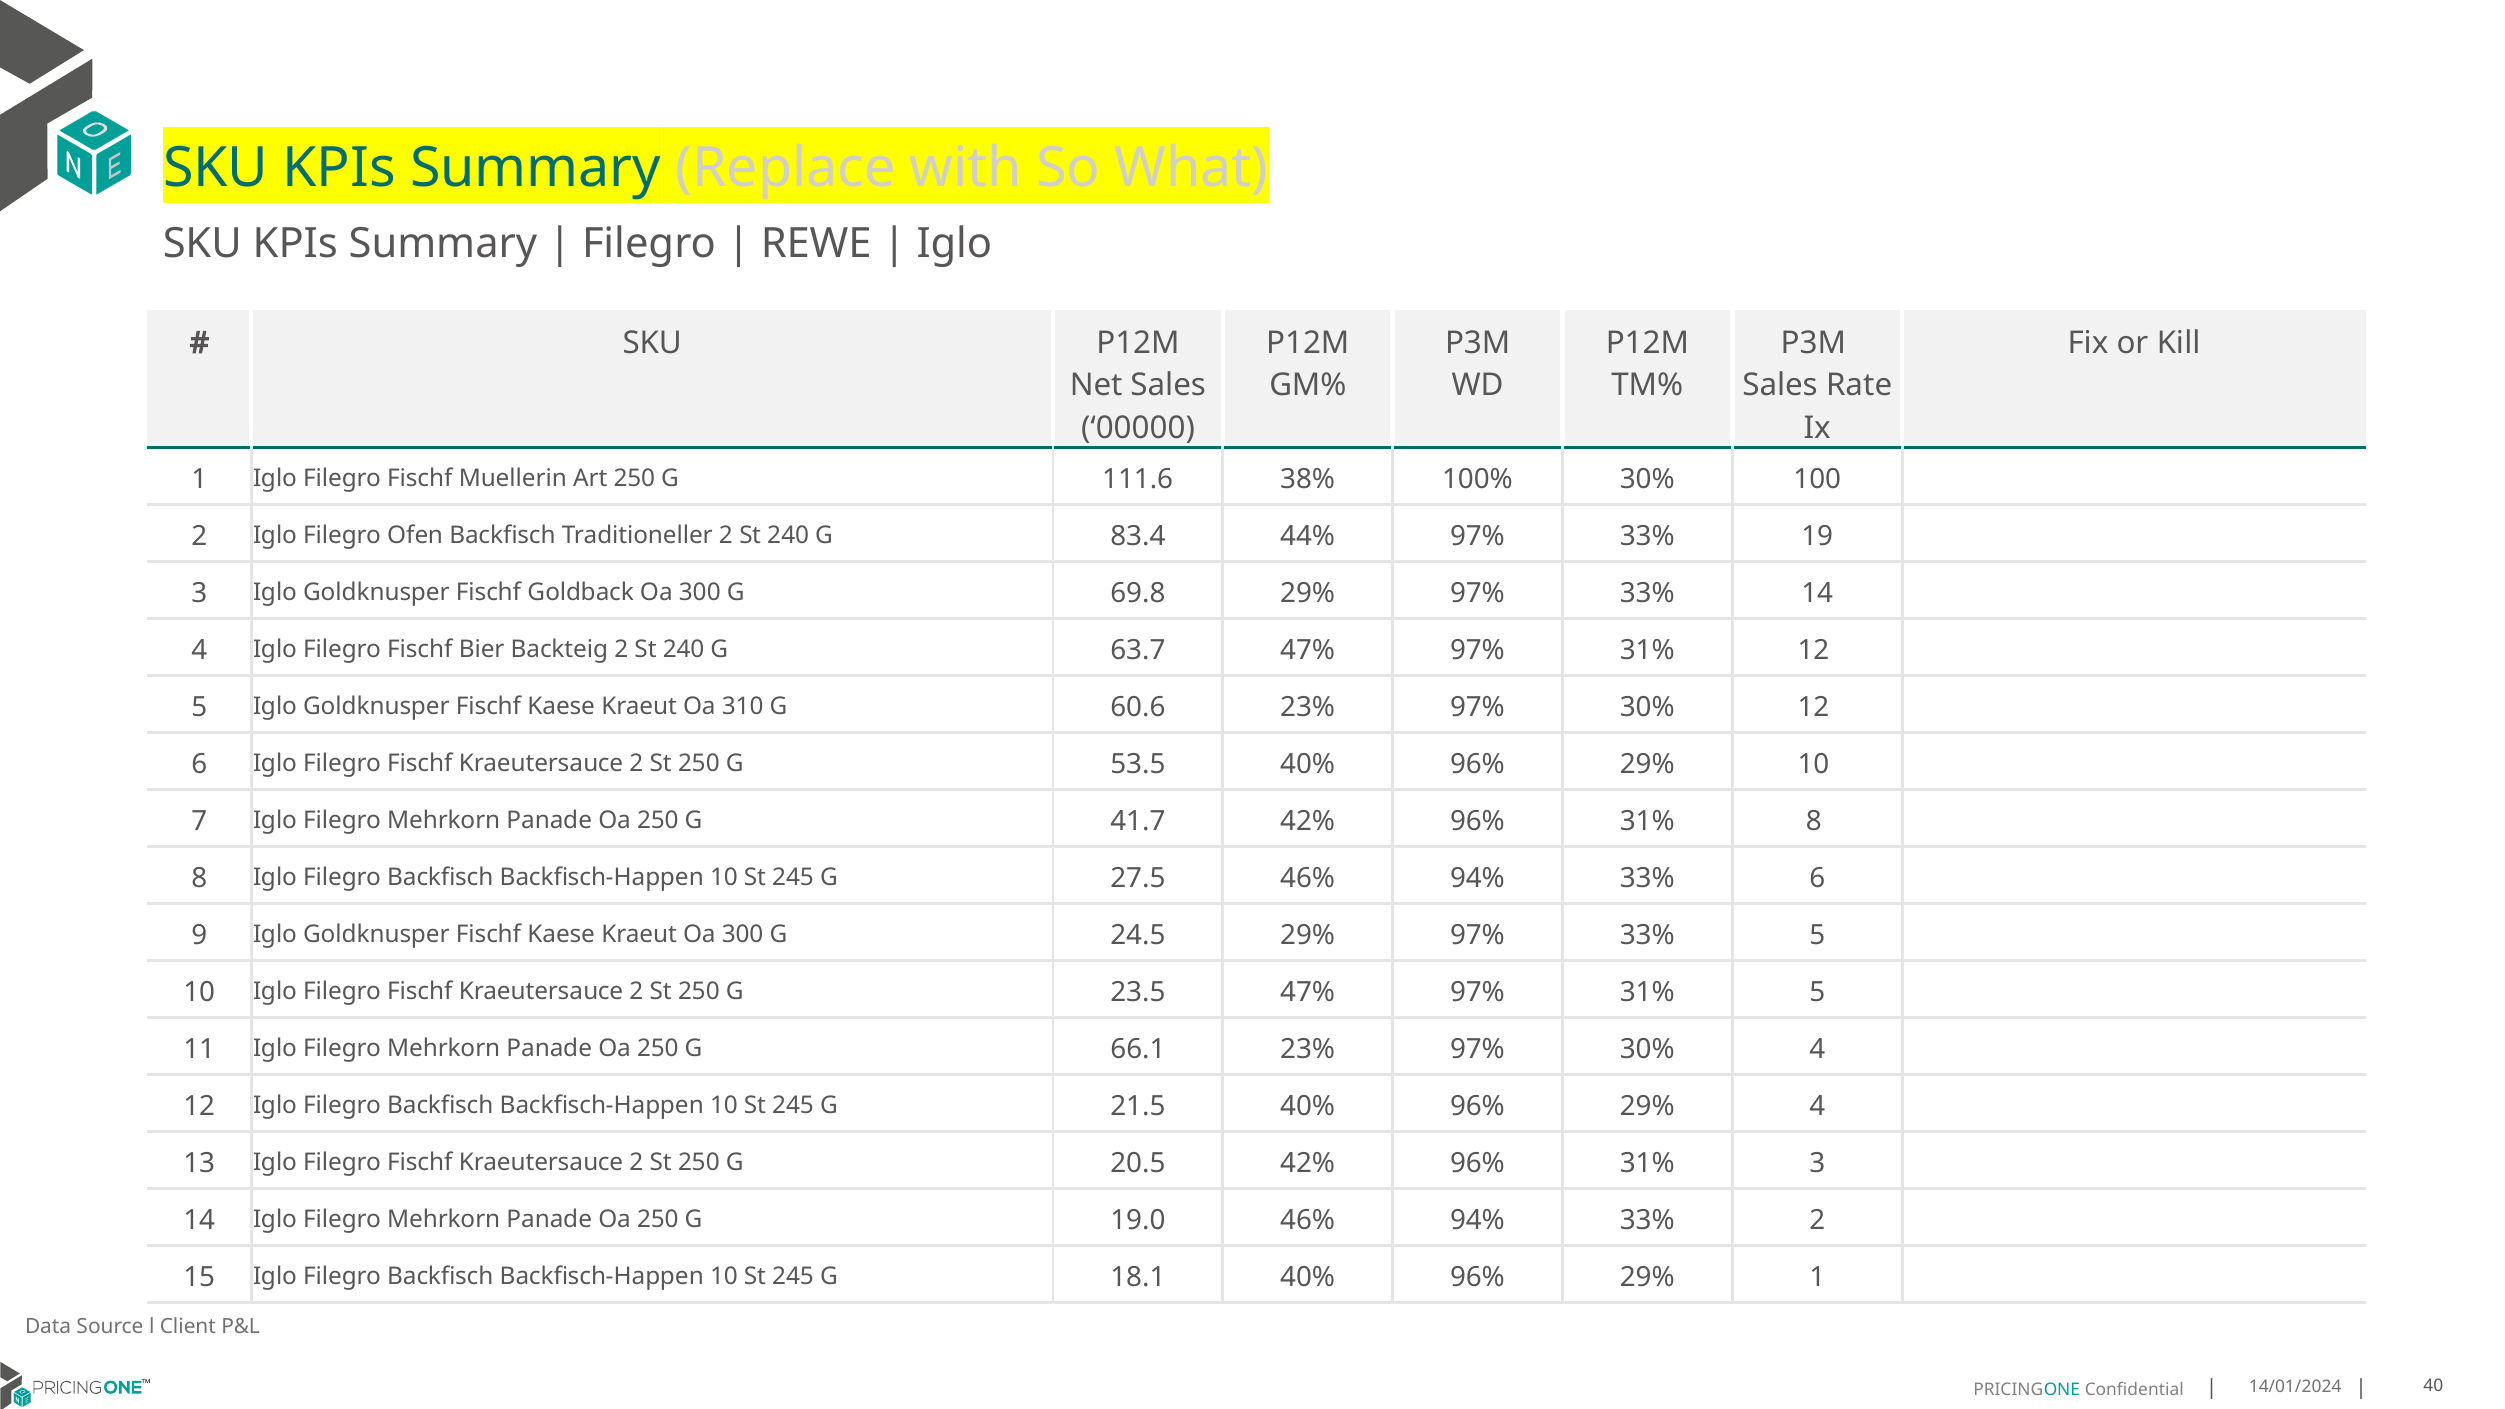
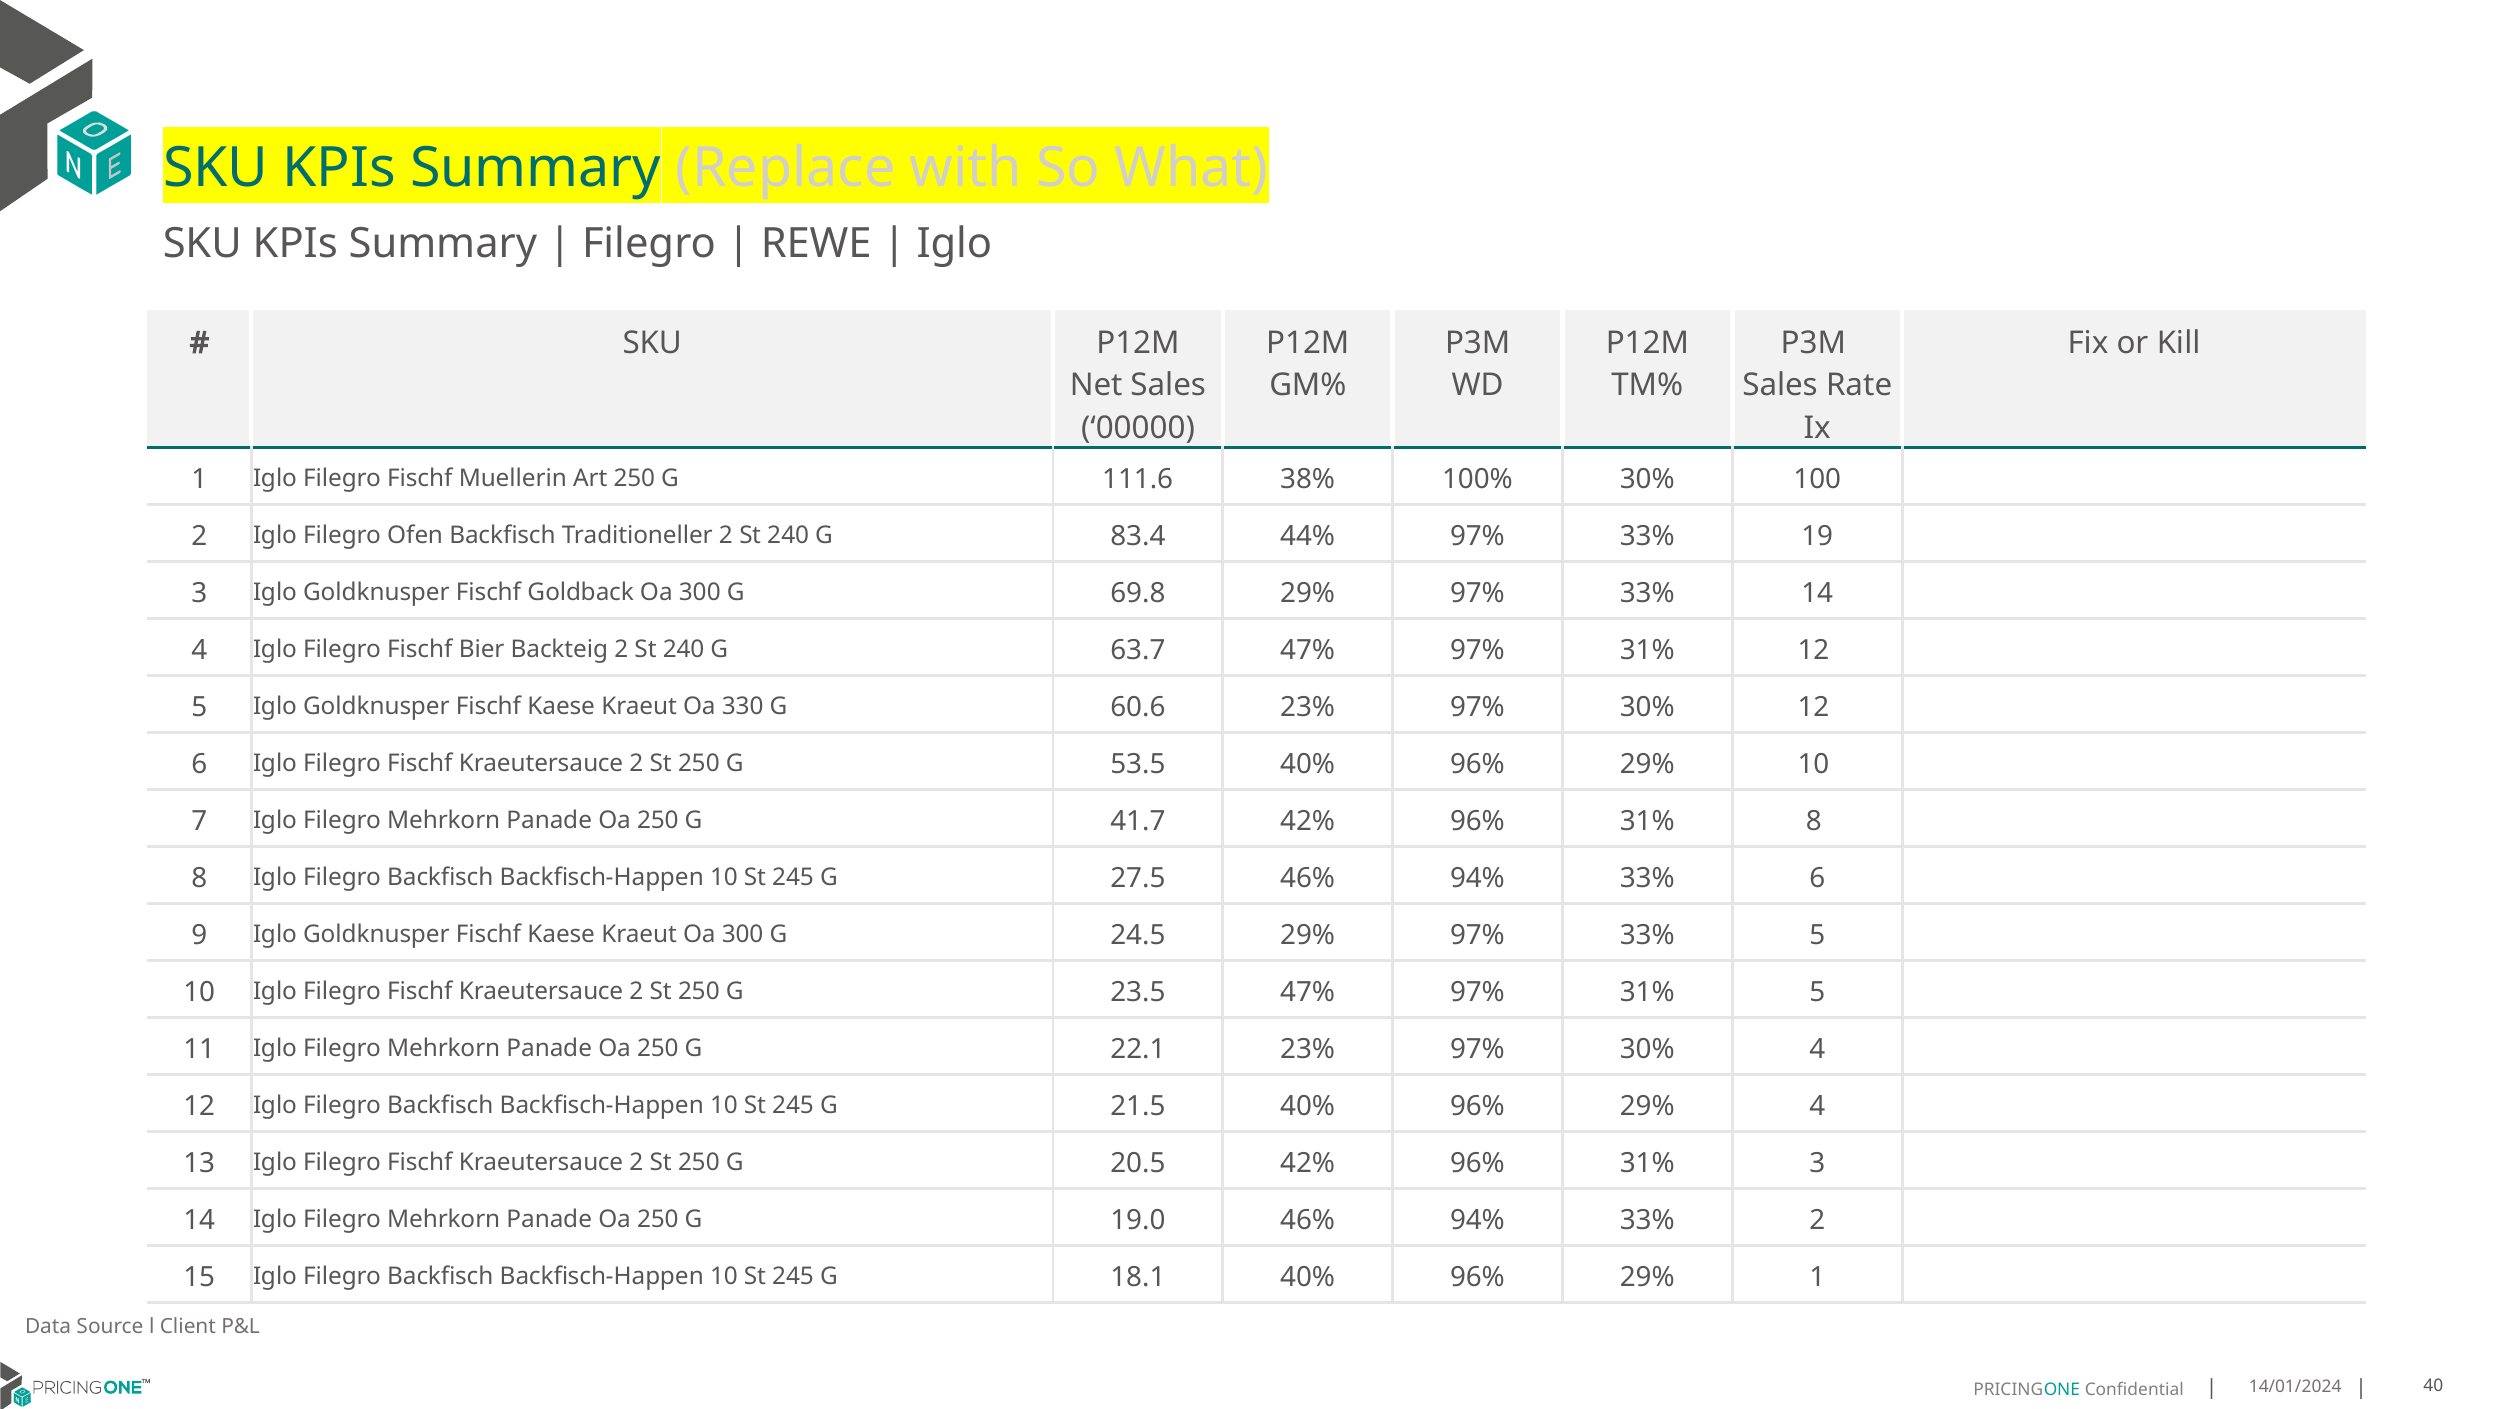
310: 310 -> 330
66.1: 66.1 -> 22.1
